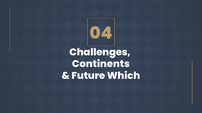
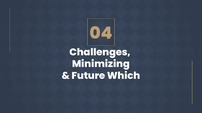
Continents: Continents -> Minimizing
